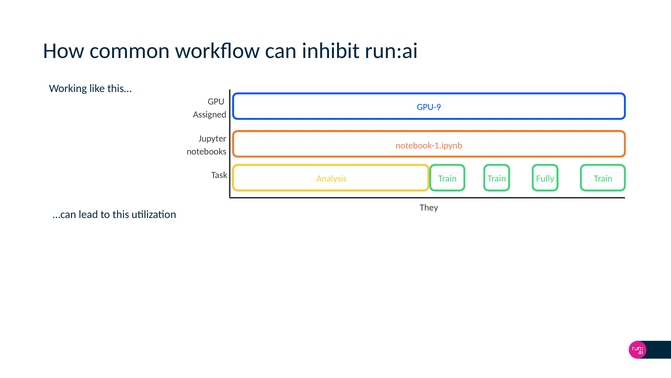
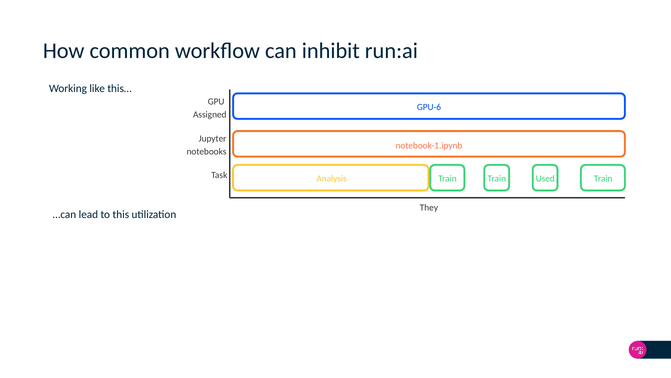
GPU-9: GPU-9 -> GPU-6
Fully: Fully -> Used
